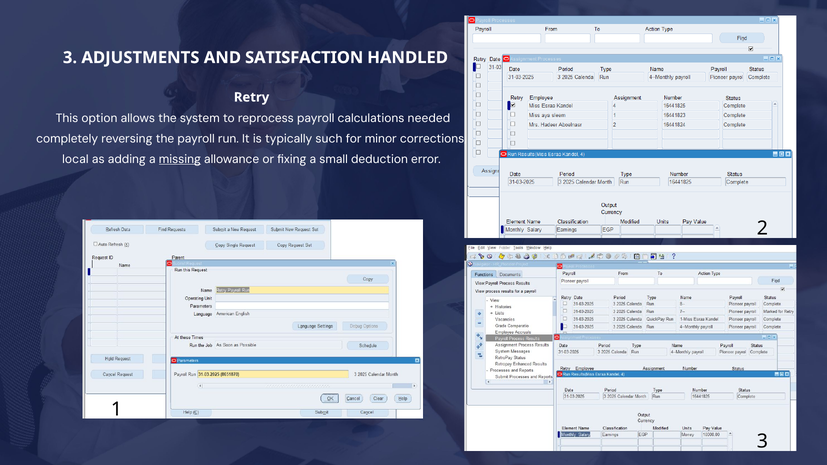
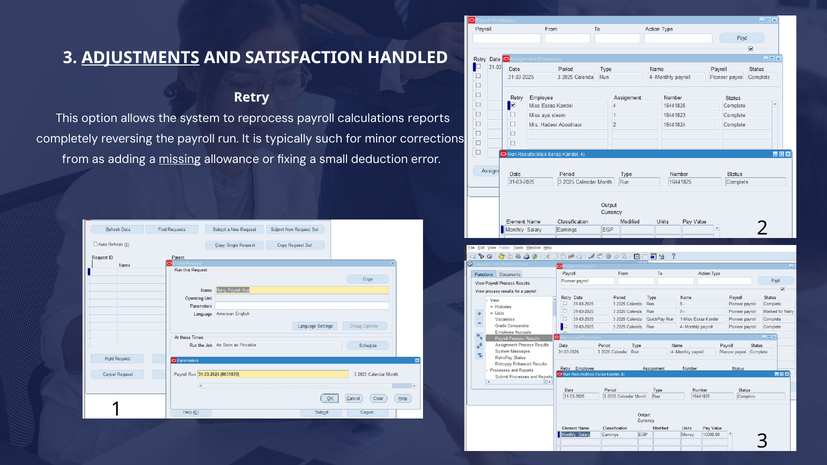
ADJUSTMENTS underline: none -> present
needed: needed -> reports
local: local -> from
